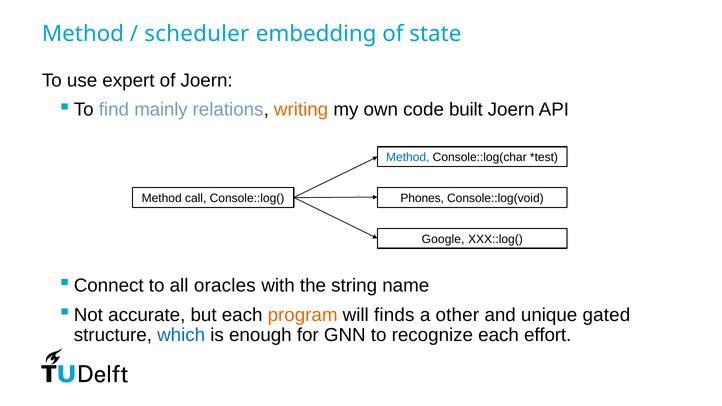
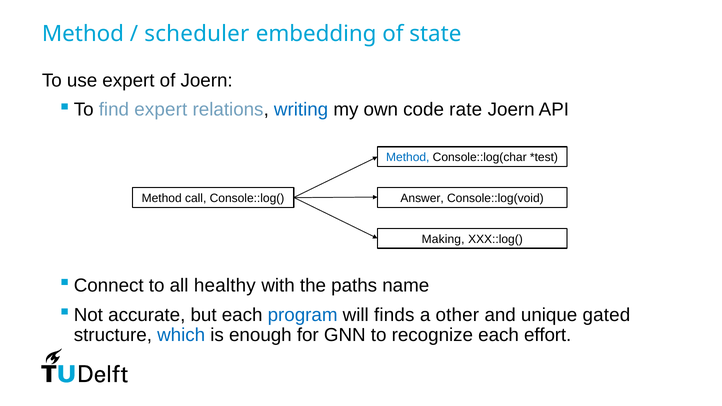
find mainly: mainly -> expert
writing colour: orange -> blue
built: built -> rate
Phones: Phones -> Answer
Google: Google -> Making
oracles: oracles -> healthy
string: string -> paths
program colour: orange -> blue
